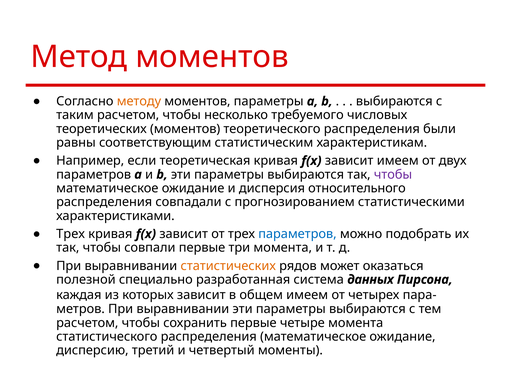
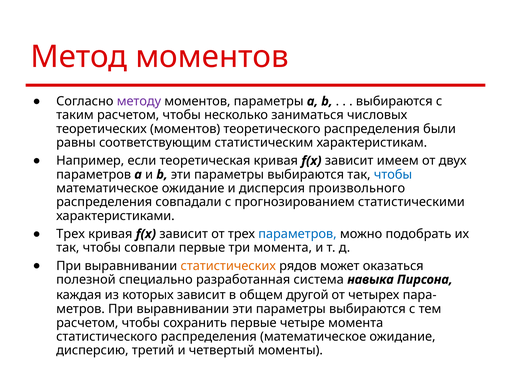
методу colour: orange -> purple
требуемого: требуемого -> заниматься
чтобы at (393, 175) colour: purple -> blue
относительного: относительного -> произвольного
данных: данных -> навыка
общем имеем: имеем -> другой
